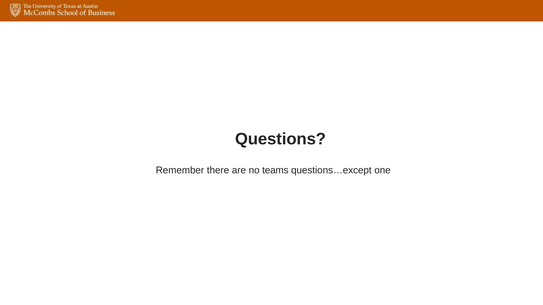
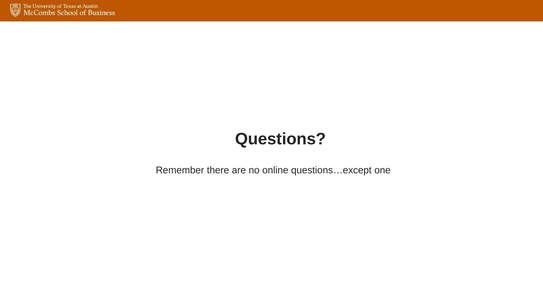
teams: teams -> online
